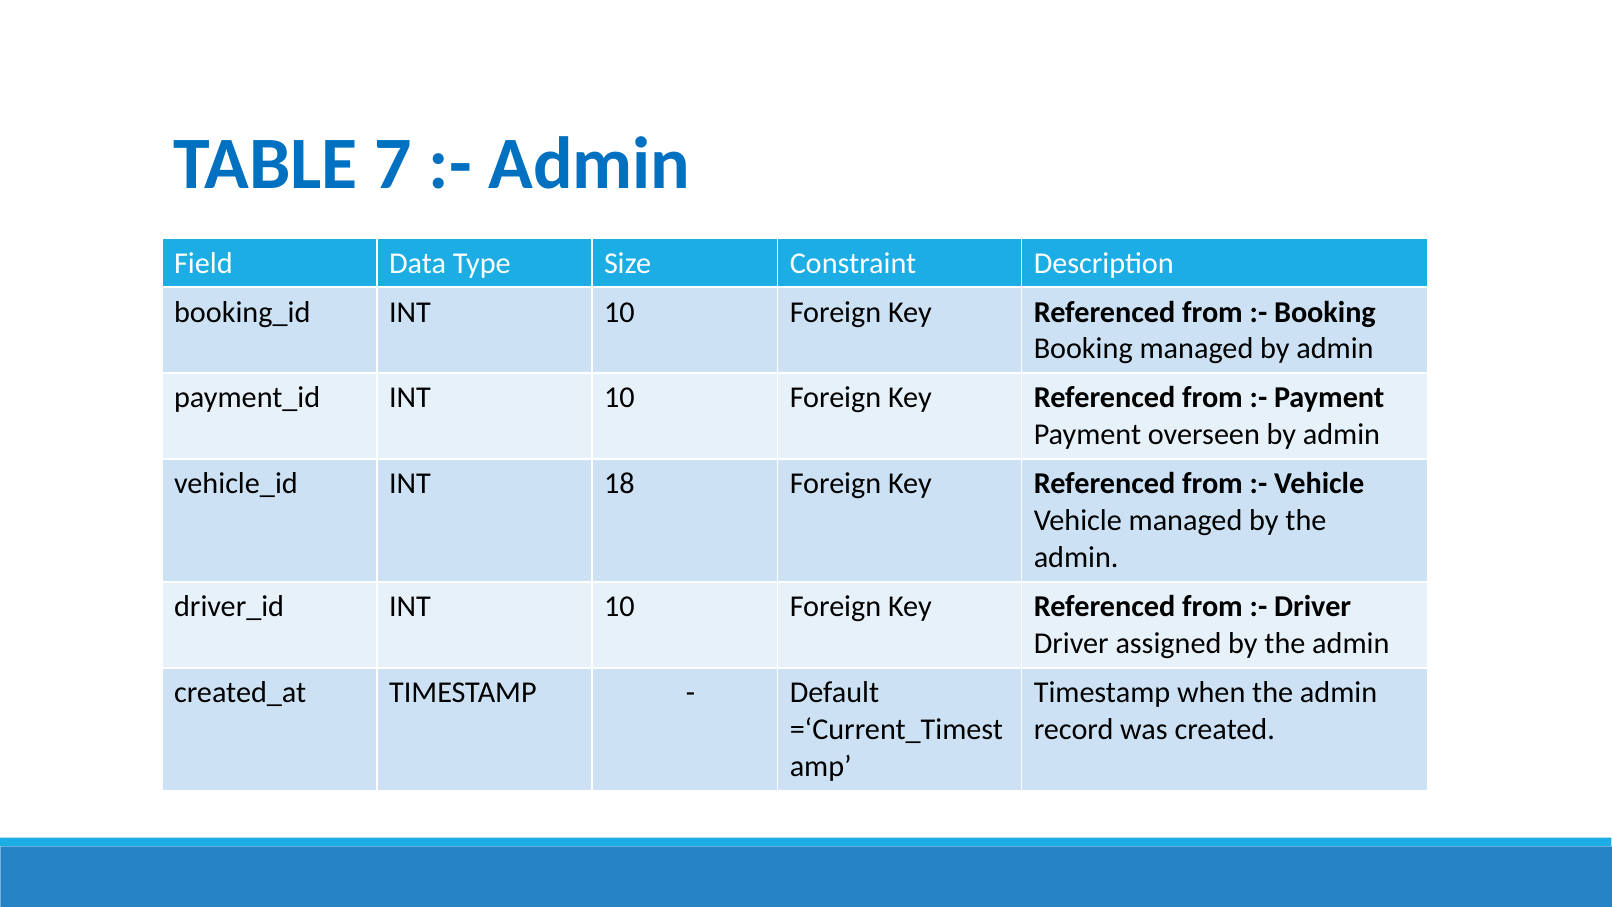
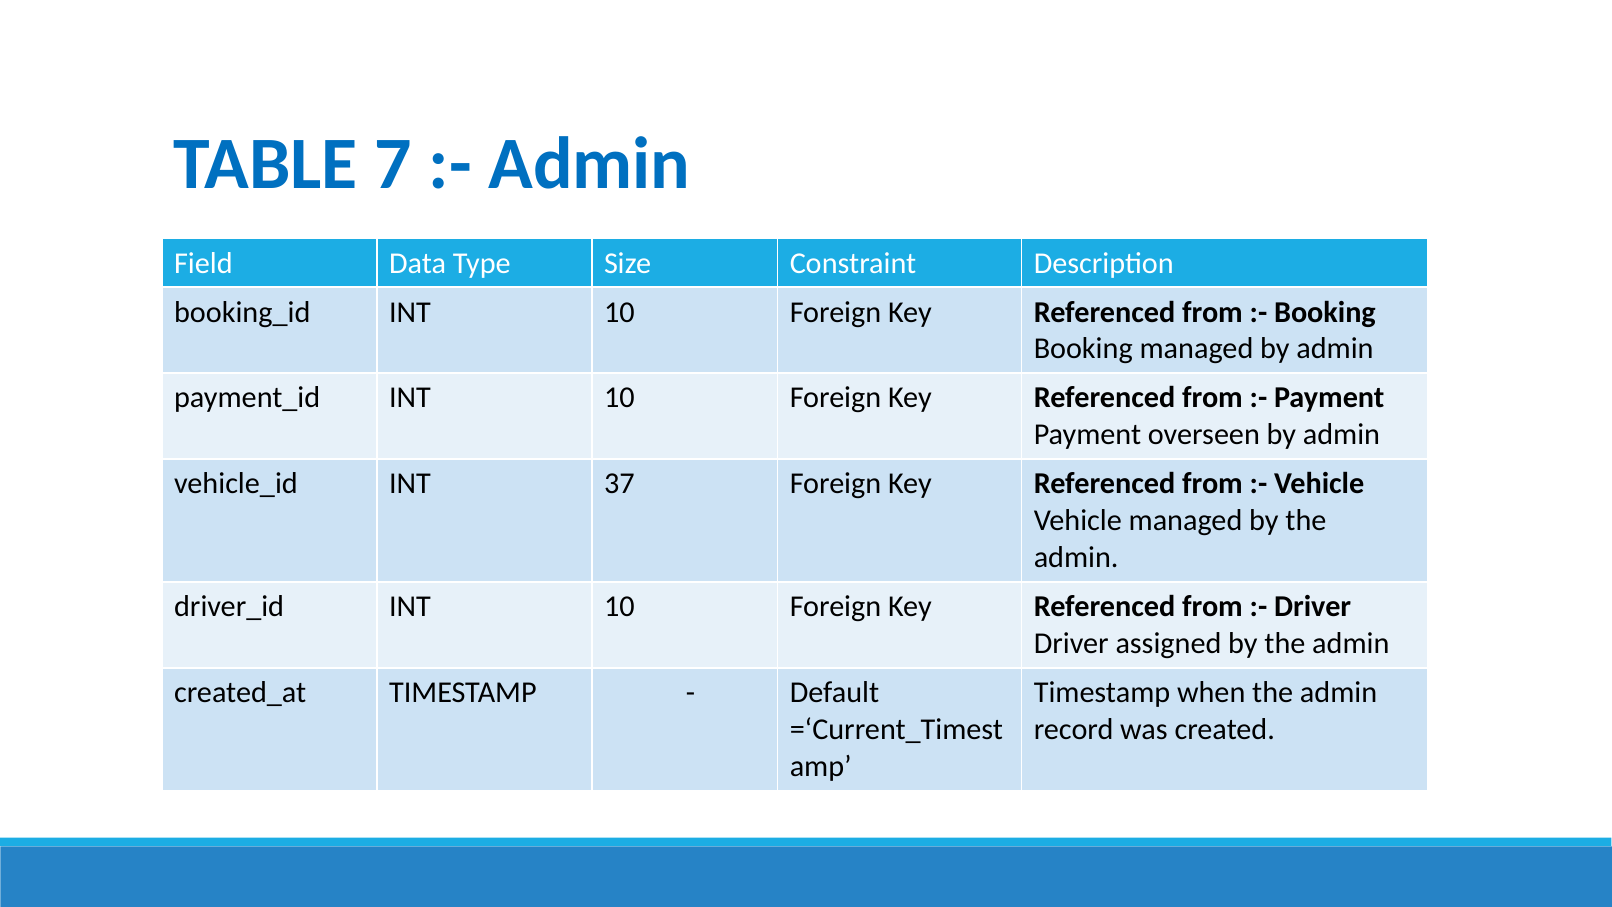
18: 18 -> 37
